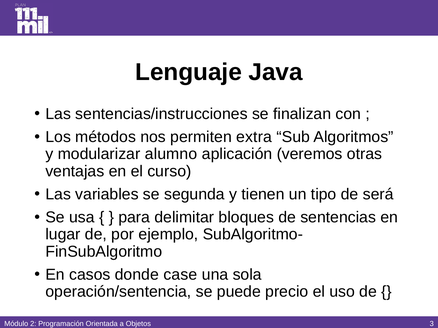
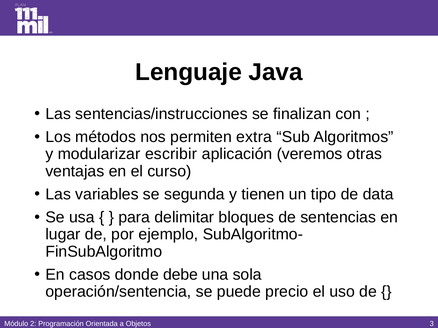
alumno: alumno -> escribir
será: será -> data
case: case -> debe
